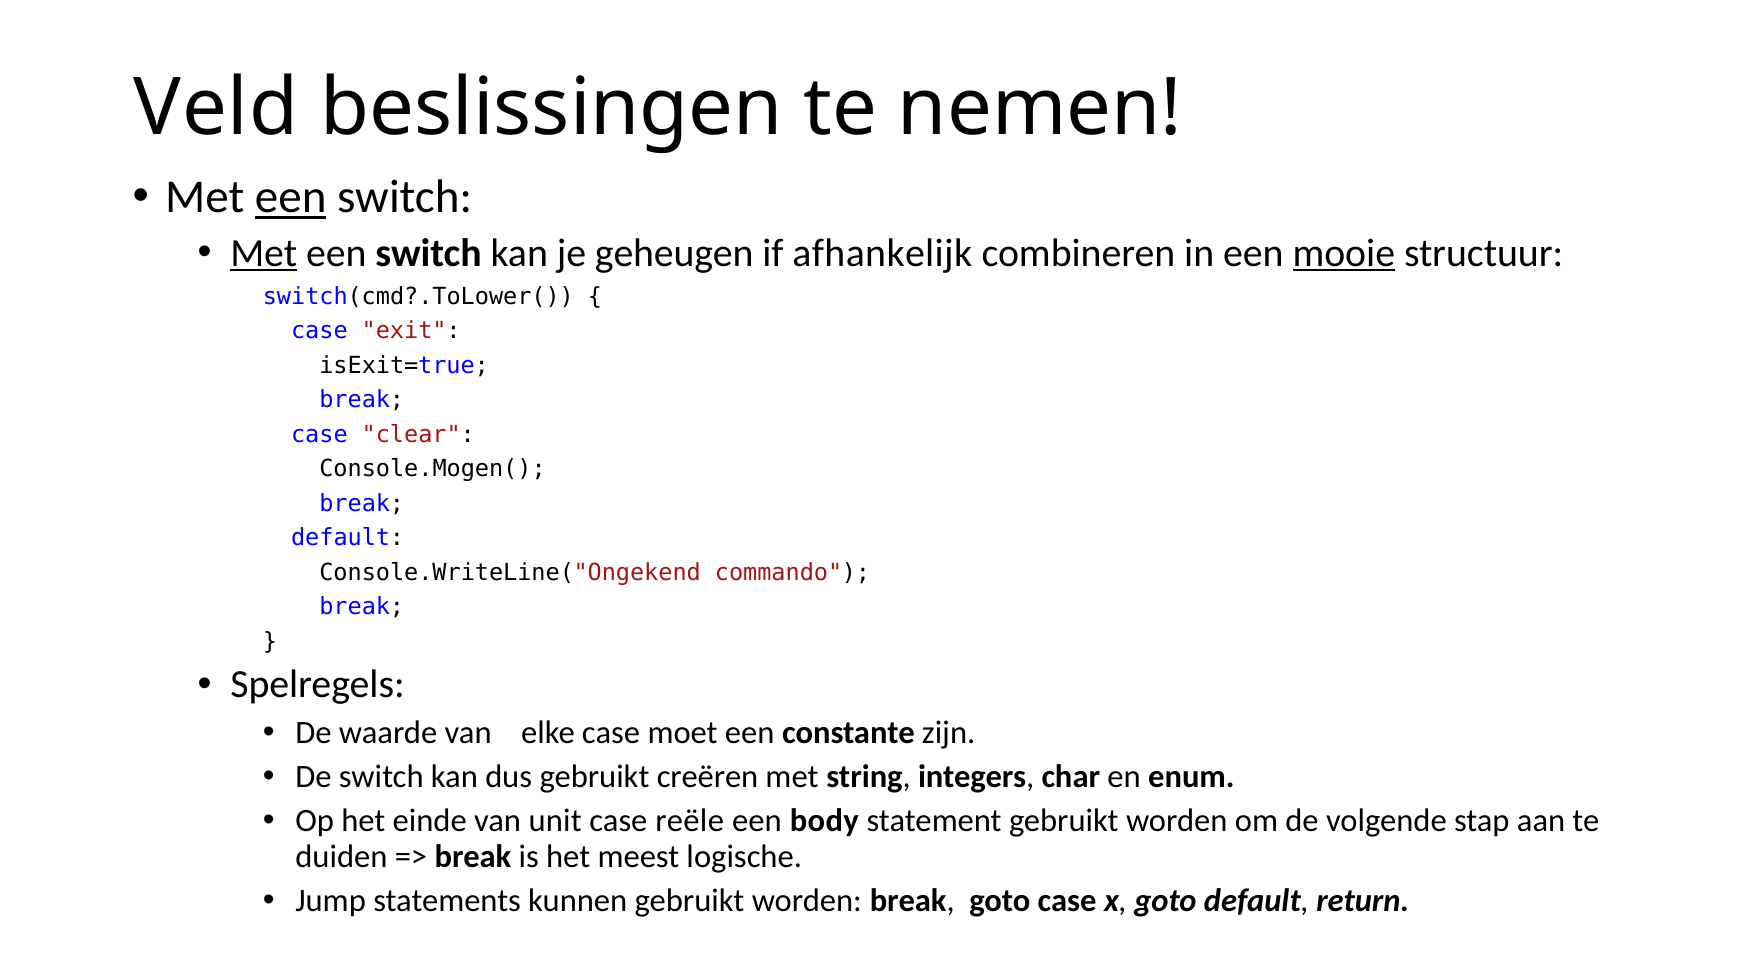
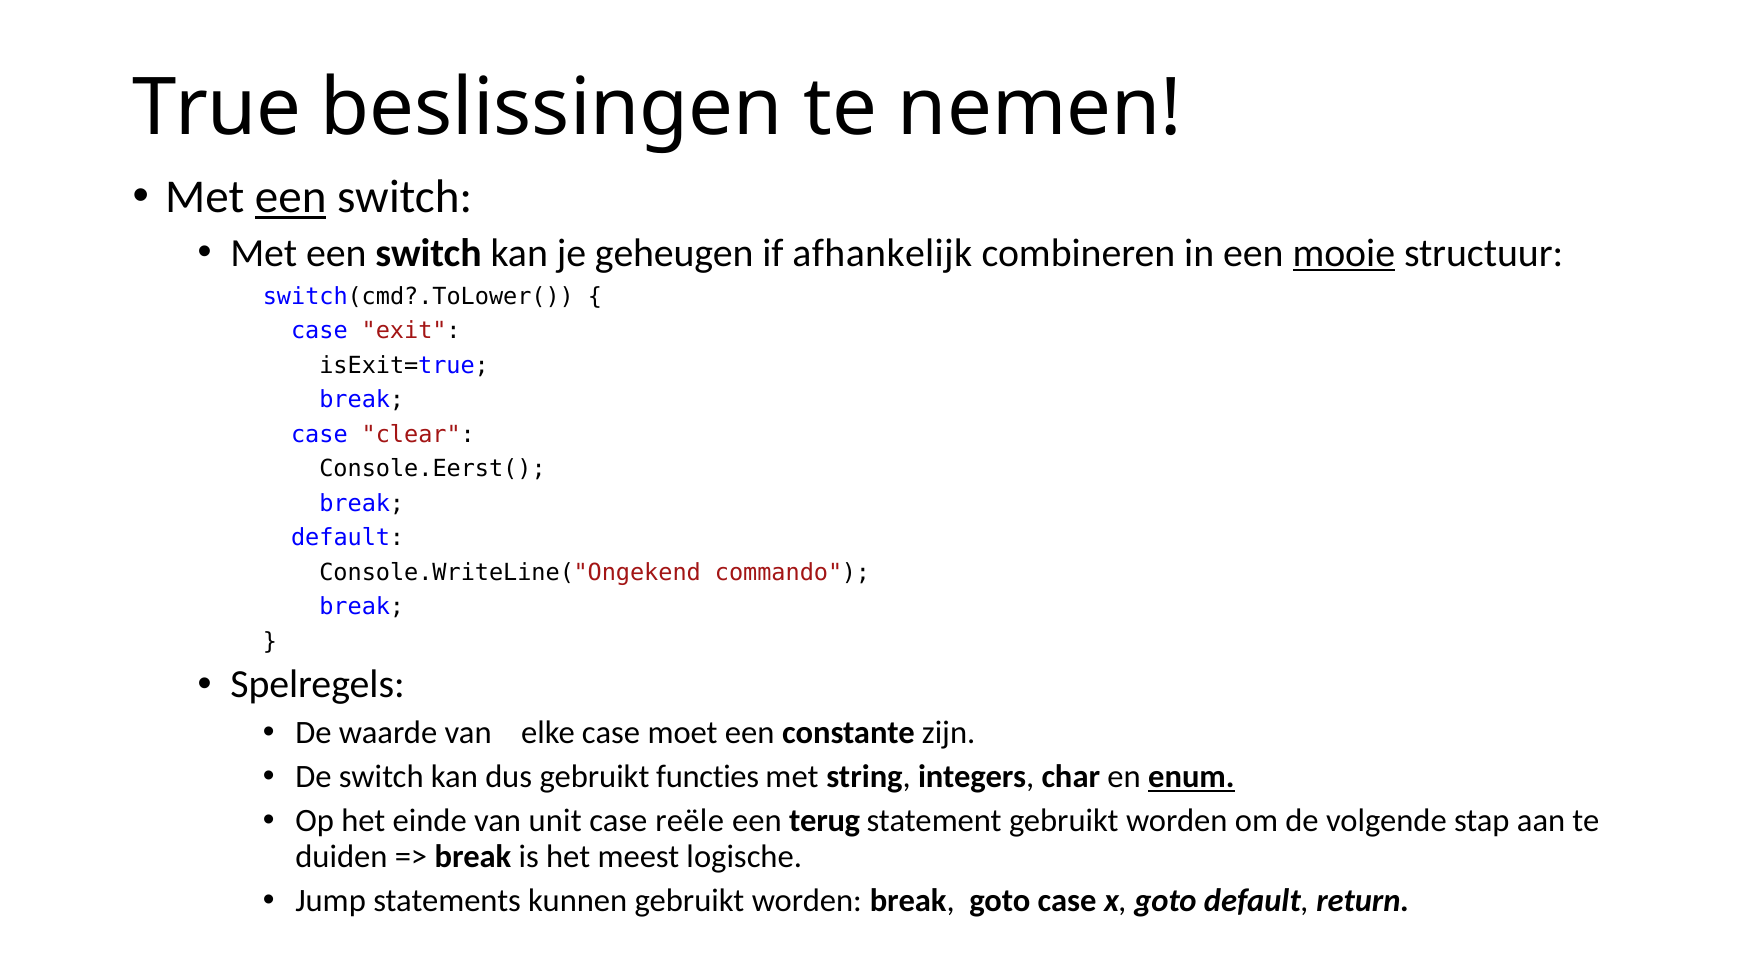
Veld: Veld -> True
Met at (264, 253) underline: present -> none
Console.Mogen(: Console.Mogen( -> Console.Eerst(
creëren: creëren -> functies
enum underline: none -> present
body: body -> terug
